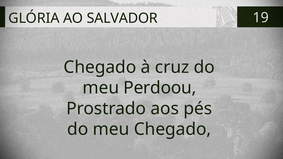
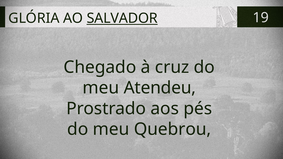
SALVADOR underline: none -> present
Perdoou: Perdoou -> Atendeu
meu Chegado: Chegado -> Quebrou
